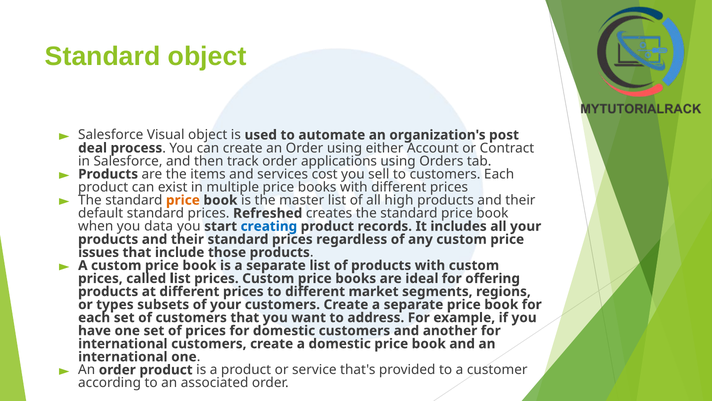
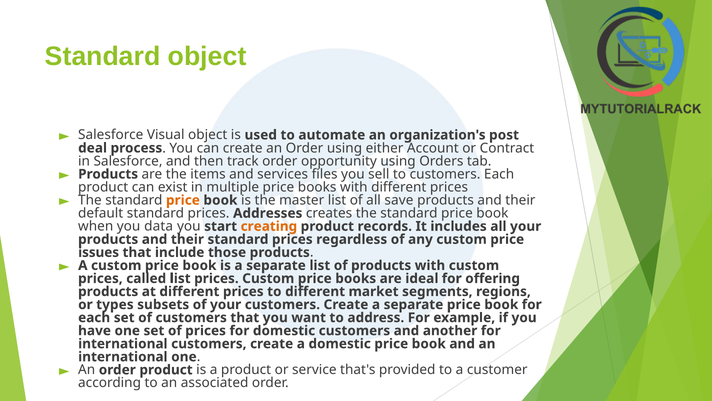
applications: applications -> opportunity
cost: cost -> files
high: high -> save
Refreshed: Refreshed -> Addresses
creating colour: blue -> orange
